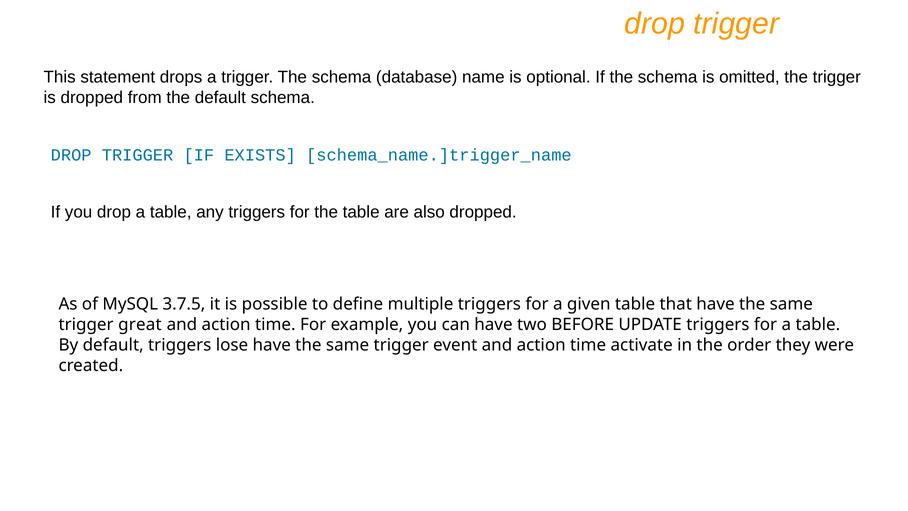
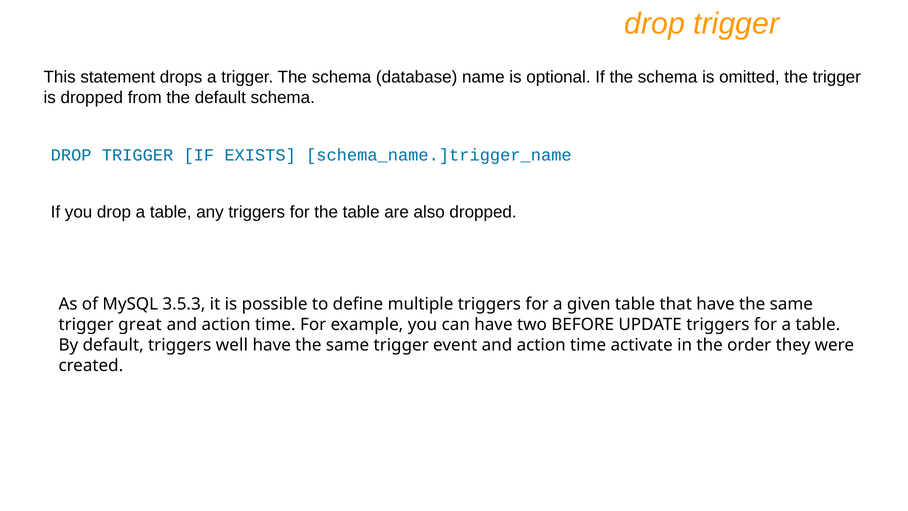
3.7.5: 3.7.5 -> 3.5.3
lose: lose -> well
